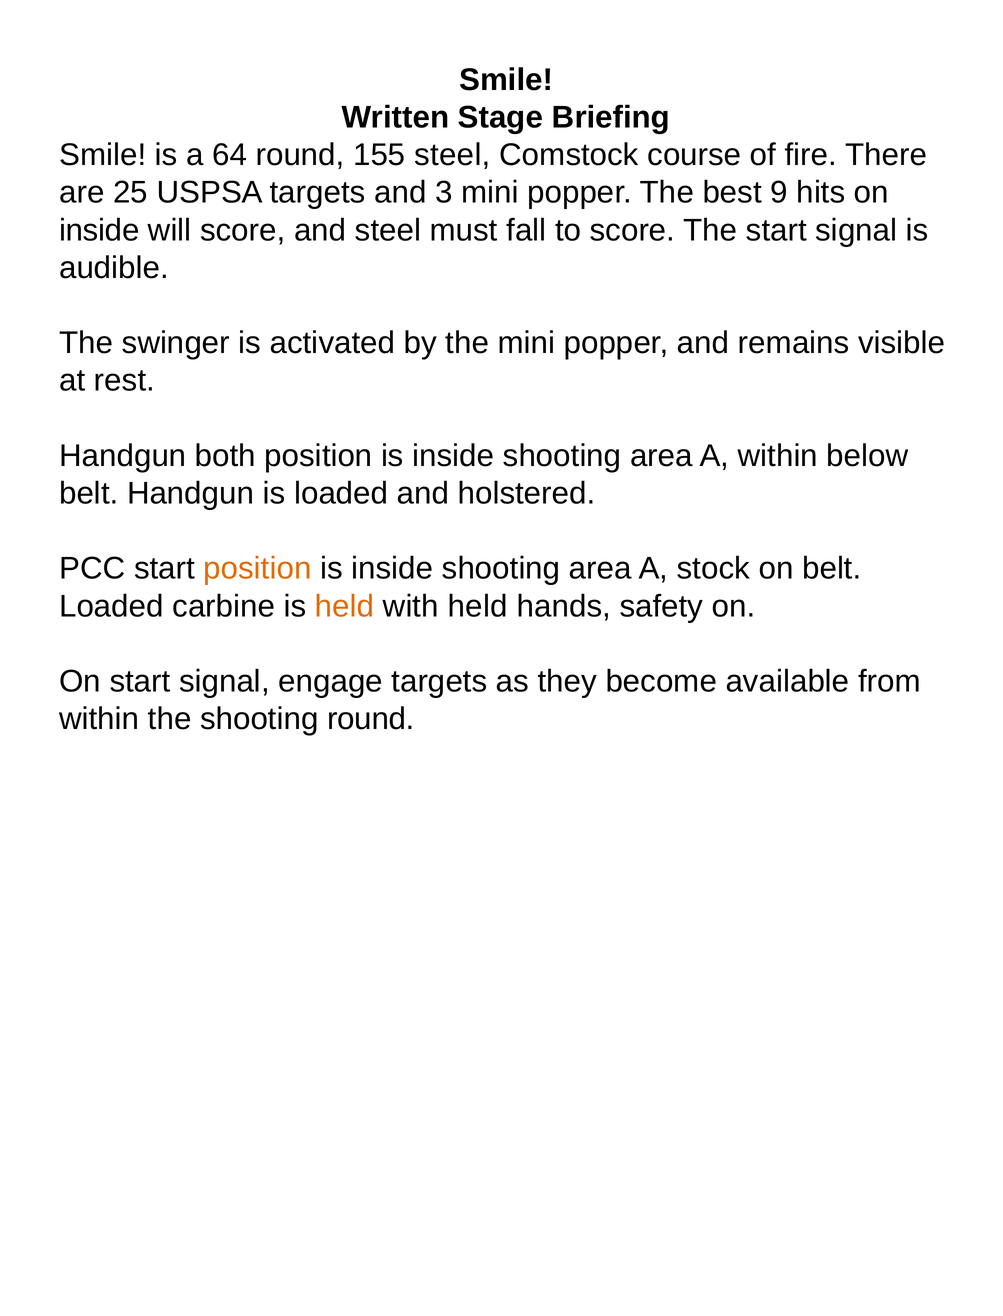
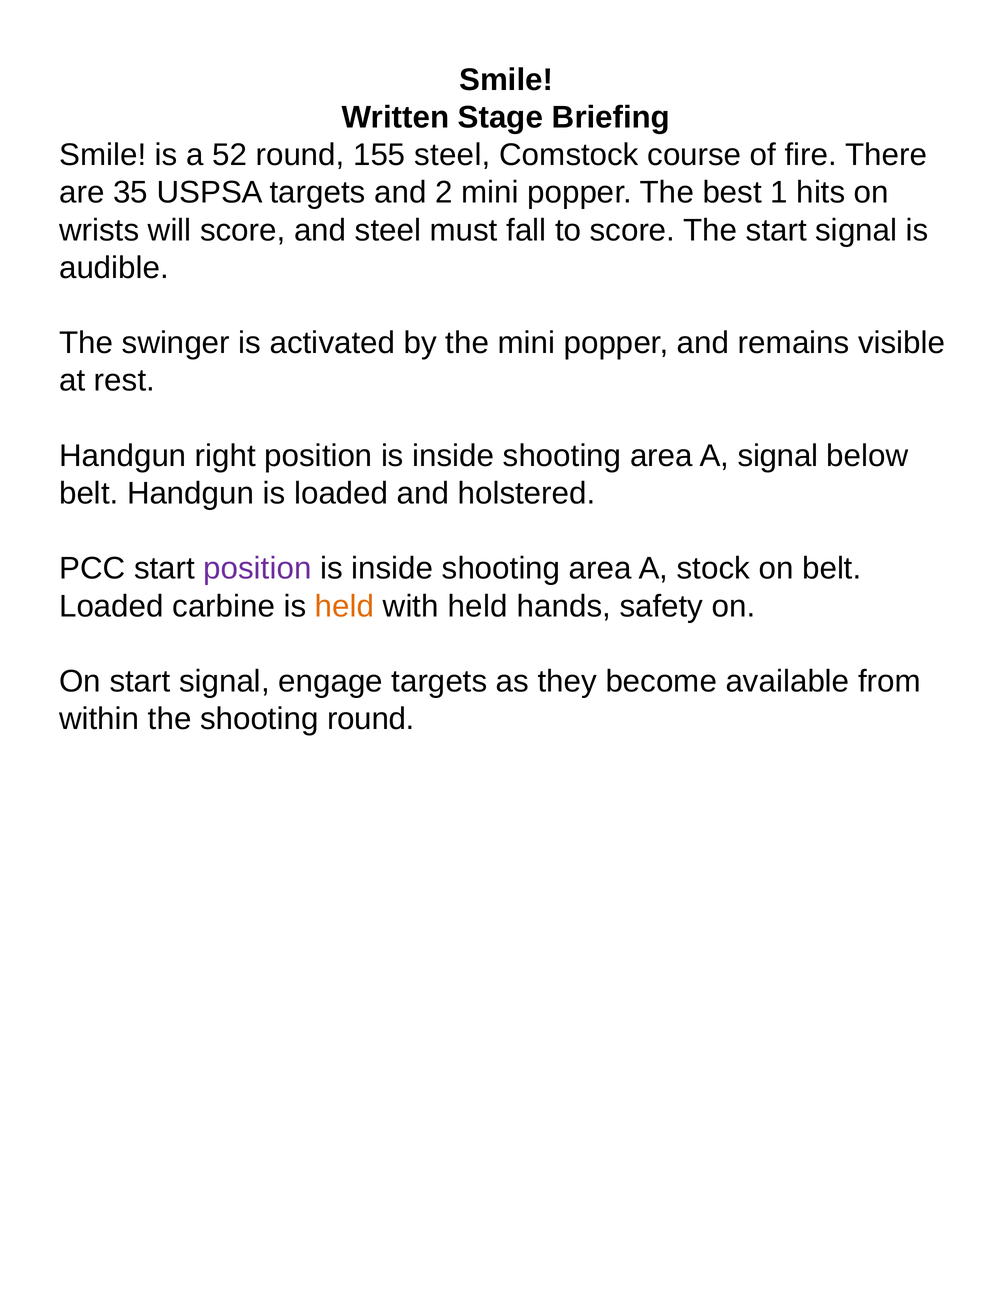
64: 64 -> 52
25: 25 -> 35
3: 3 -> 2
9: 9 -> 1
inside at (99, 230): inside -> wrists
both: both -> right
A within: within -> signal
position at (257, 569) colour: orange -> purple
